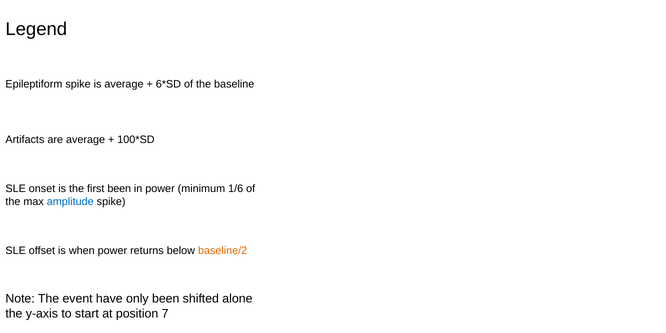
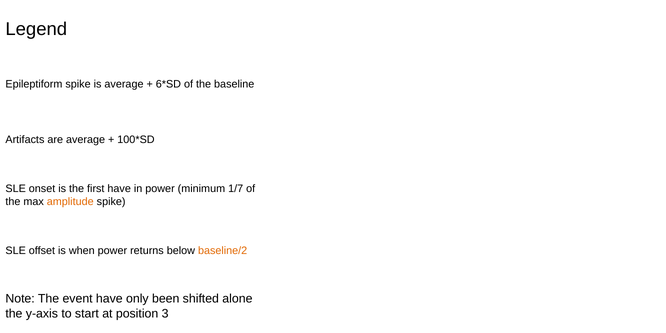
first been: been -> have
1/6: 1/6 -> 1/7
amplitude colour: blue -> orange
7: 7 -> 3
